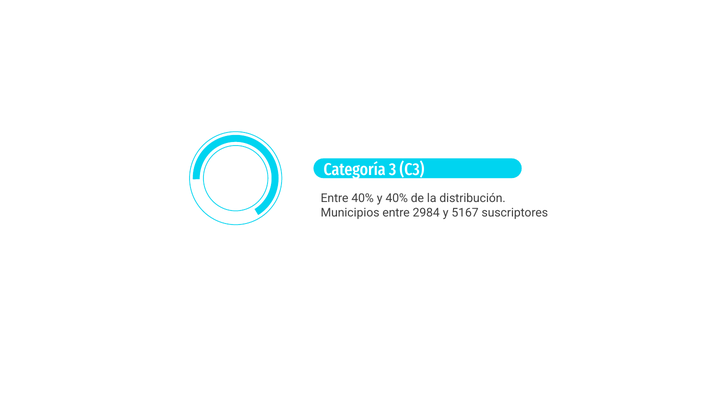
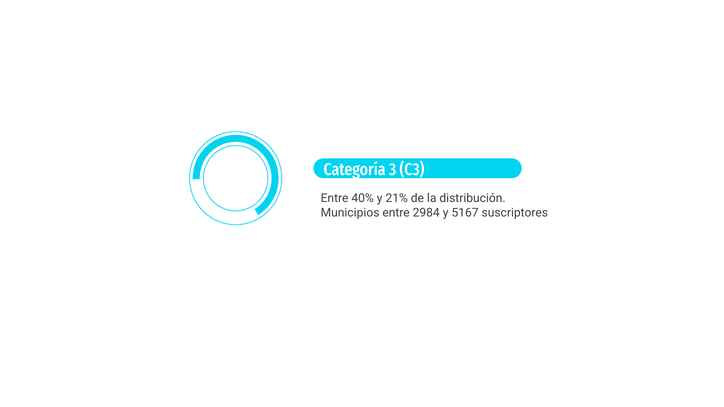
y 40%: 40% -> 21%
